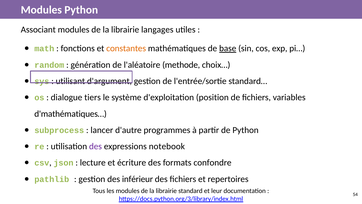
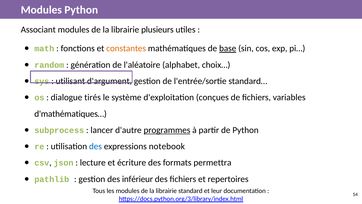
langages: langages -> plusieurs
methode: methode -> alphabet
tiers: tiers -> tirés
position: position -> conçues
programmes underline: none -> present
des at (96, 146) colour: purple -> blue
confondre: confondre -> permettra
